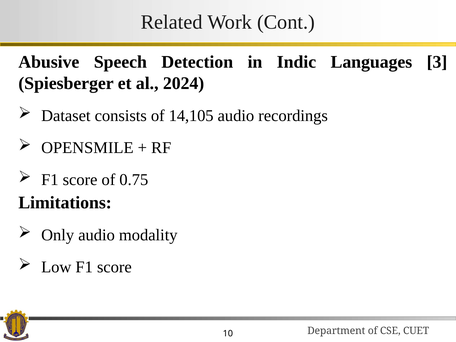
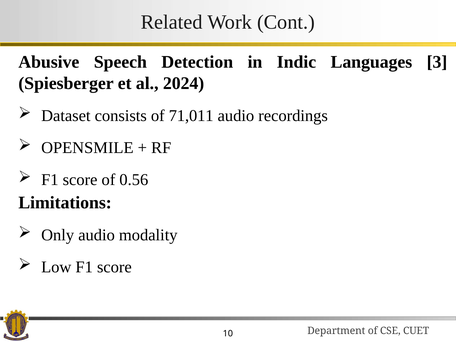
14,105: 14,105 -> 71,011
0.75: 0.75 -> 0.56
